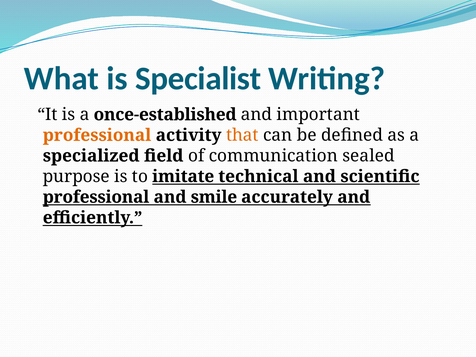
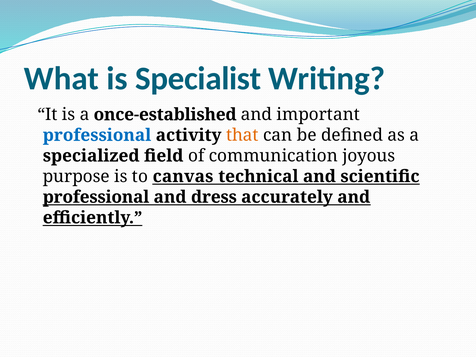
professional at (97, 135) colour: orange -> blue
sealed: sealed -> joyous
imitate: imitate -> canvas
smile: smile -> dress
